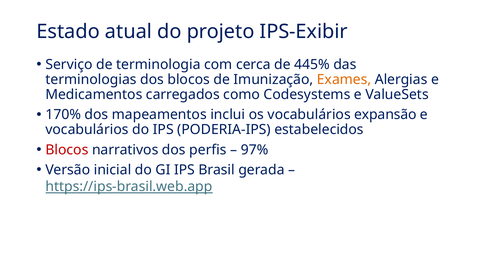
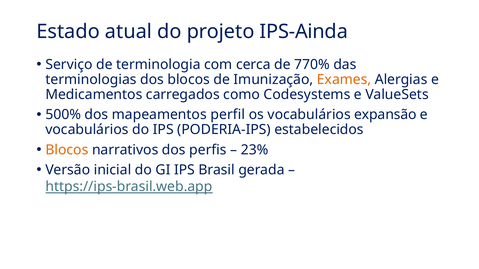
IPS-Exibir: IPS-Exibir -> IPS-Ainda
445%: 445% -> 770%
170%: 170% -> 500%
inclui: inclui -> perfil
Blocos at (67, 150) colour: red -> orange
97%: 97% -> 23%
